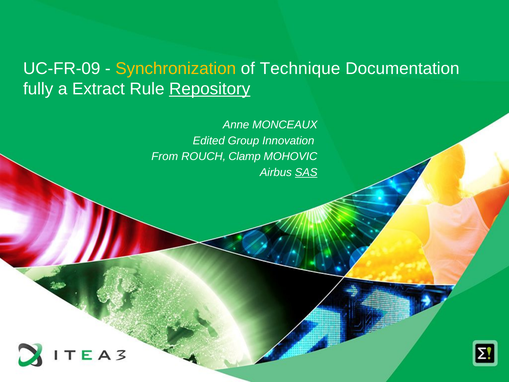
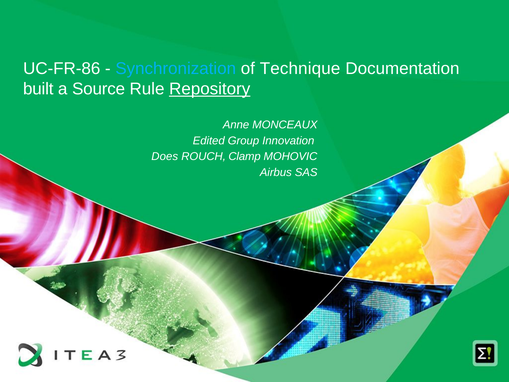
UC-FR-09: UC-FR-09 -> UC-FR-86
Synchronization colour: yellow -> light blue
fully: fully -> built
Extract: Extract -> Source
From: From -> Does
SAS underline: present -> none
